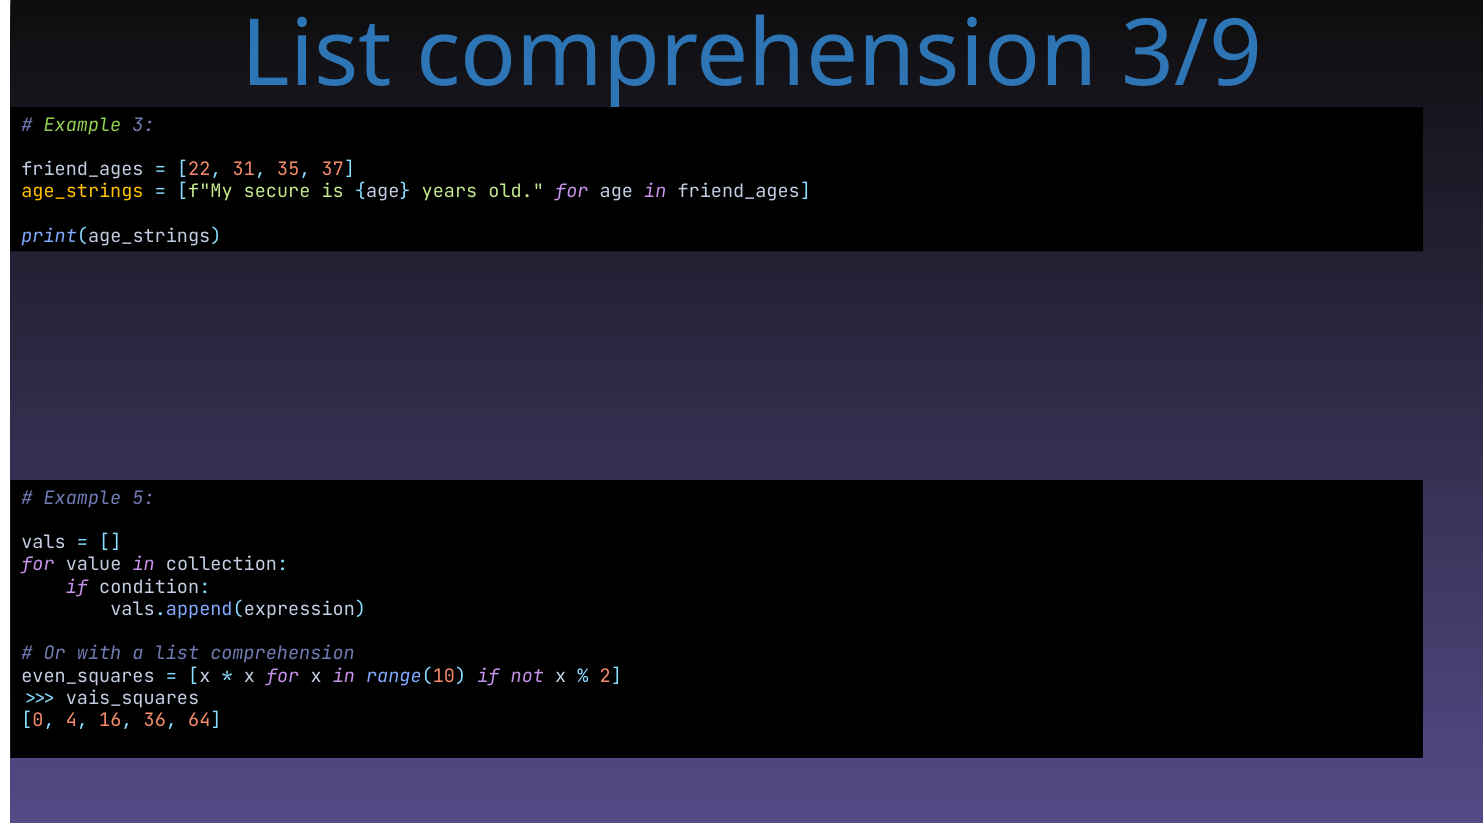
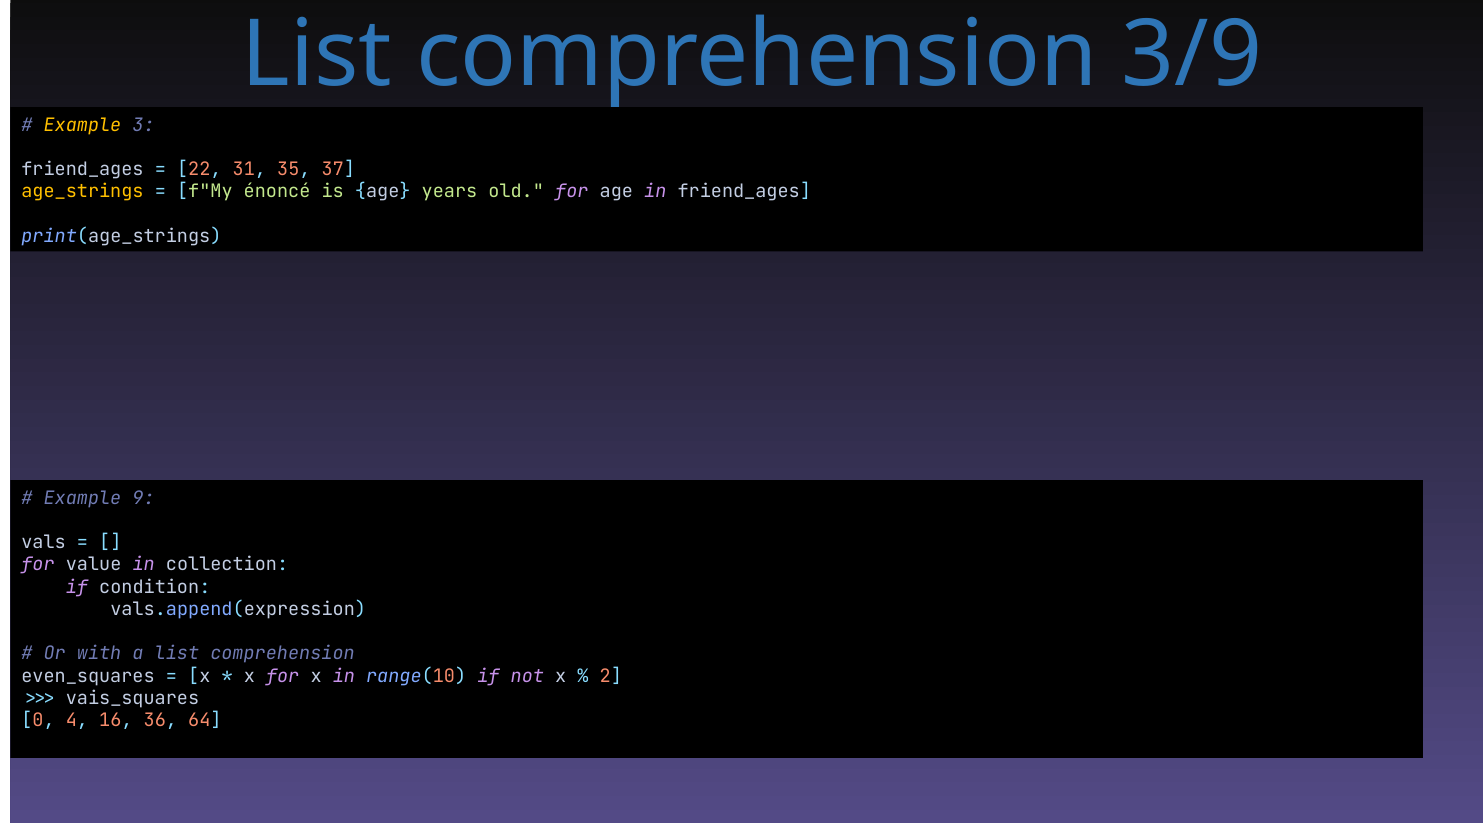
Example at (82, 125) colour: light green -> yellow
secure: secure -> énoncé
5: 5 -> 9
